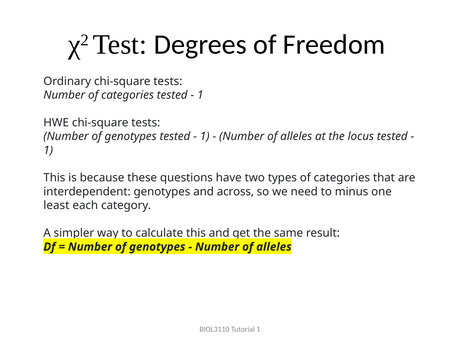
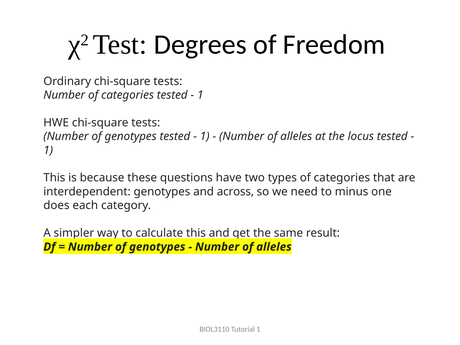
least: least -> does
